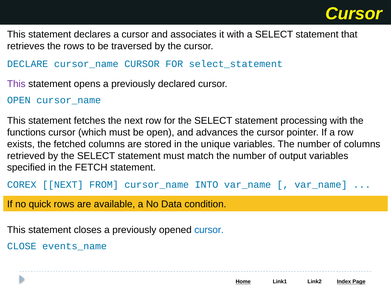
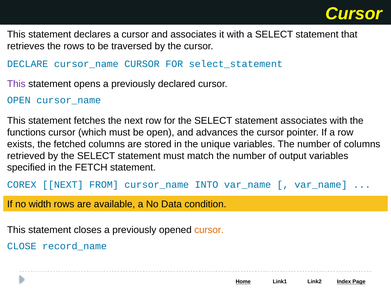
statement processing: processing -> associates
quick: quick -> width
cursor at (209, 230) colour: blue -> orange
events_name: events_name -> record_name
